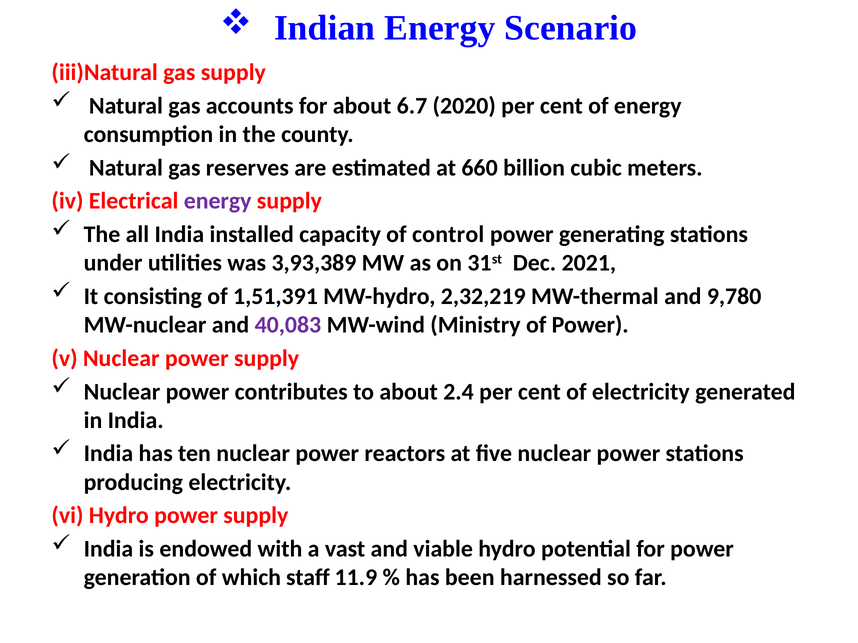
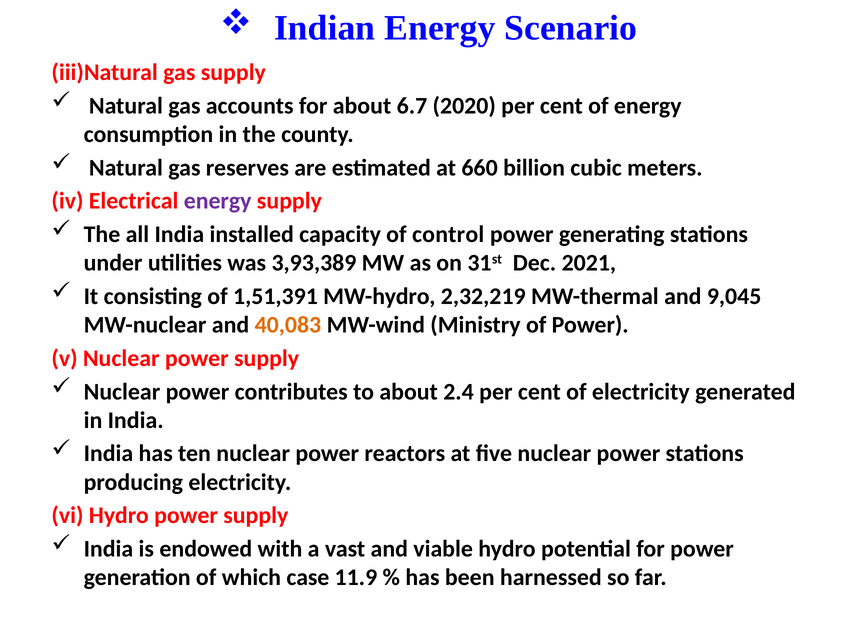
9,780: 9,780 -> 9,045
40,083 colour: purple -> orange
staff: staff -> case
